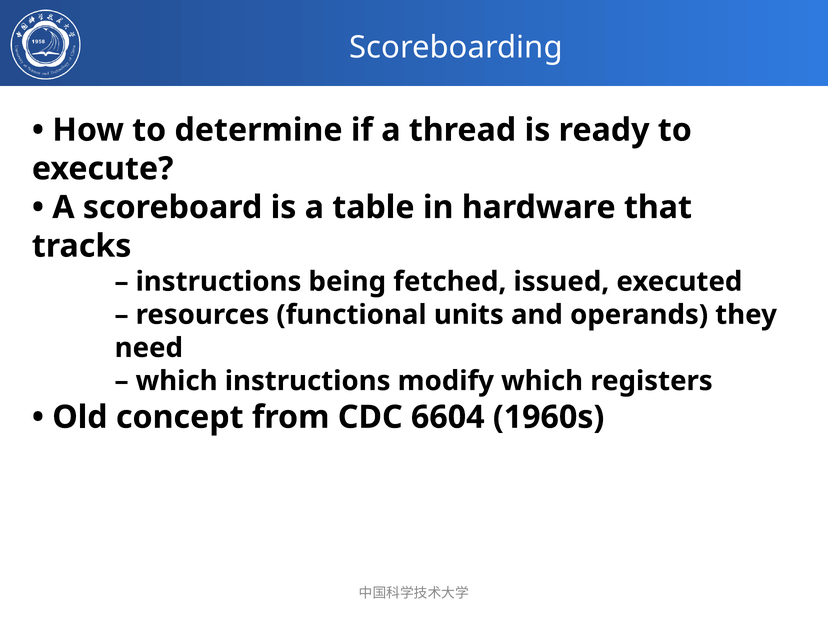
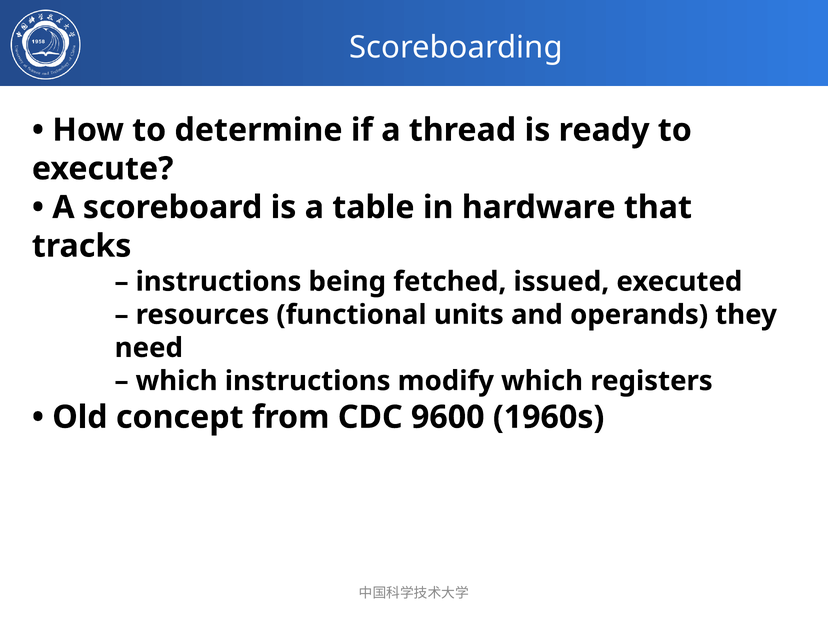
6604: 6604 -> 9600
